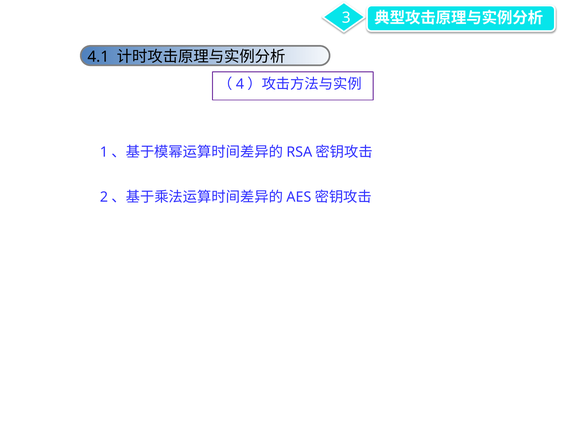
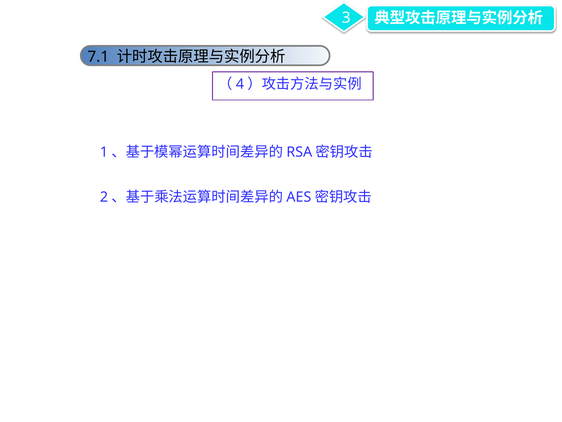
4.1: 4.1 -> 7.1
